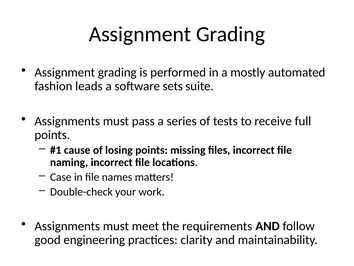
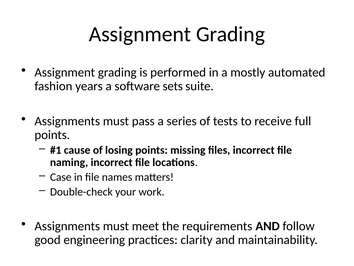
leads: leads -> years
